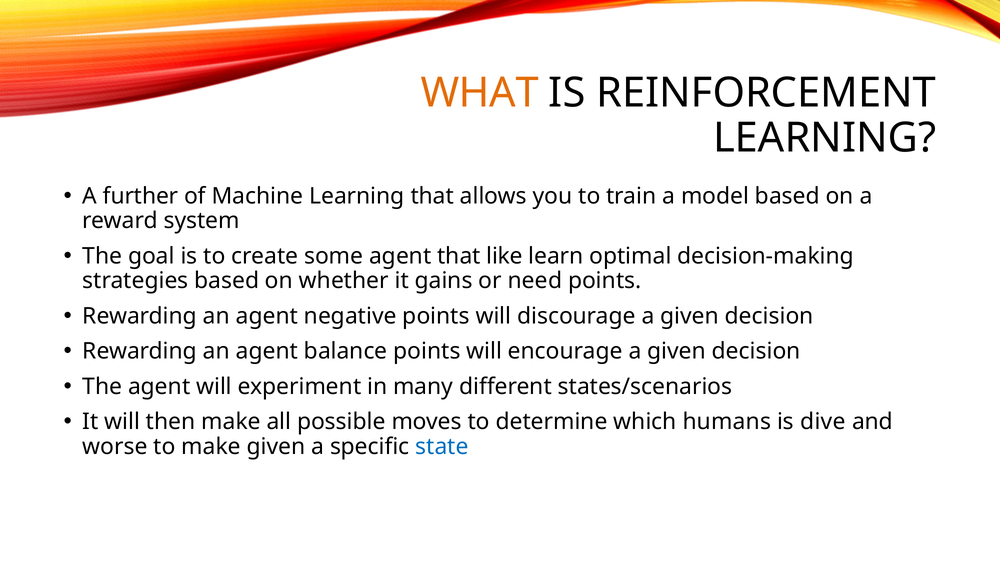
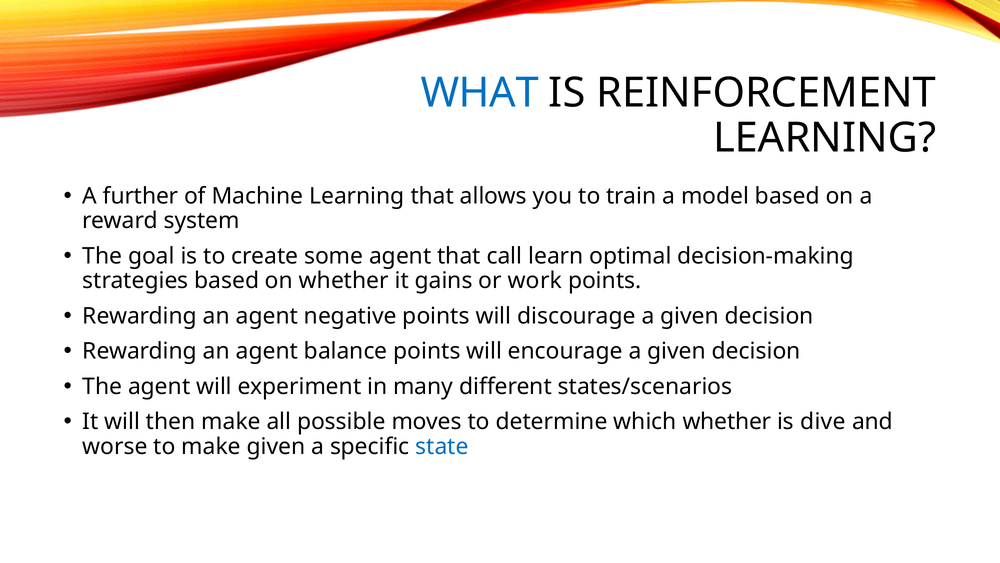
WHAT colour: orange -> blue
like: like -> call
need: need -> work
which humans: humans -> whether
